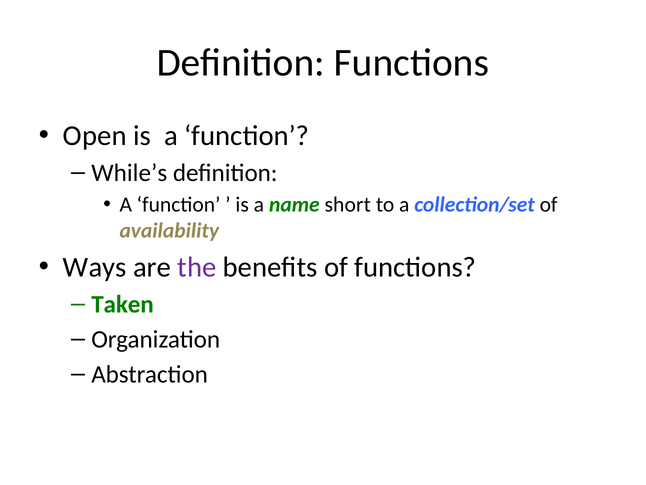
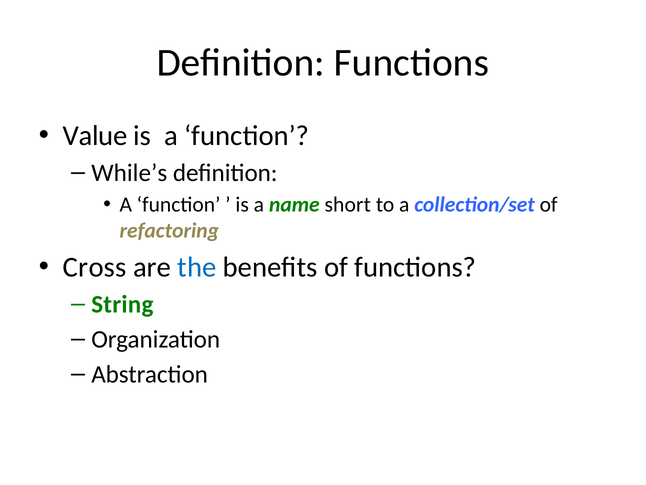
Open: Open -> Value
availability: availability -> refactoring
Ways: Ways -> Cross
the colour: purple -> blue
Taken: Taken -> String
